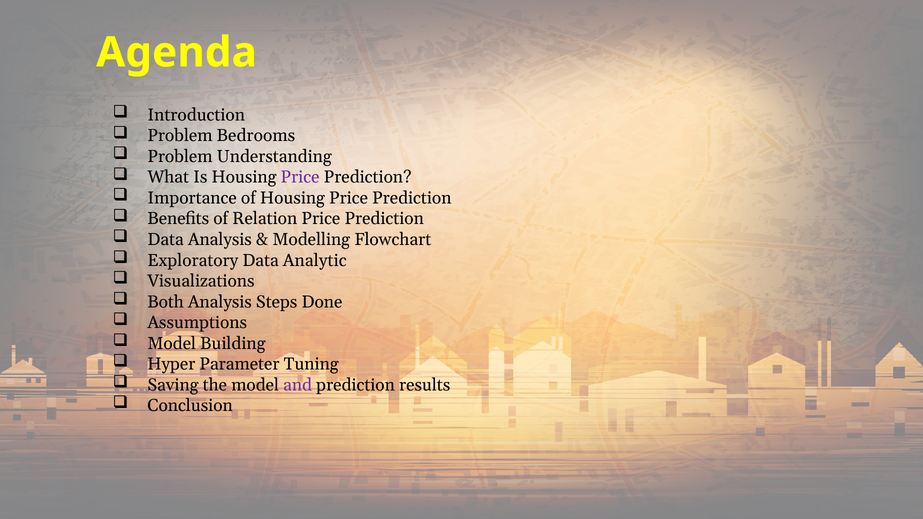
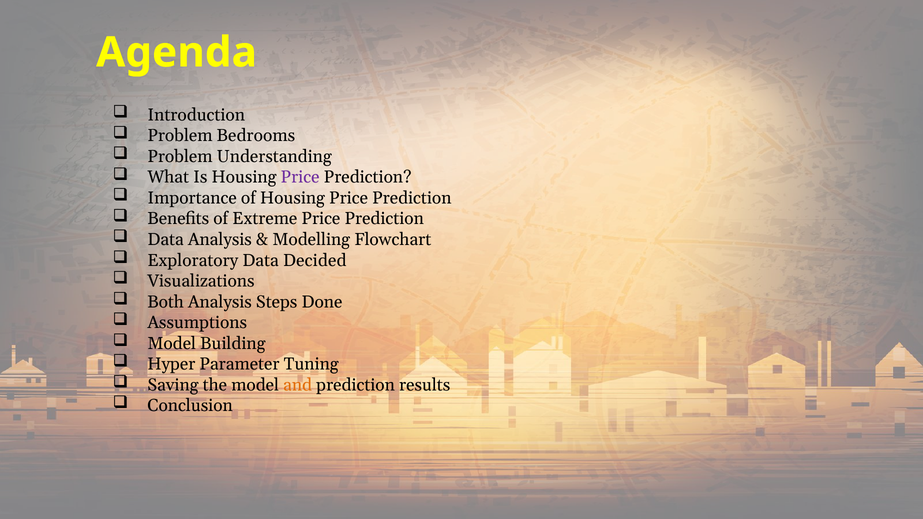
Relation: Relation -> Extreme
Analytic: Analytic -> Decided
and colour: purple -> orange
